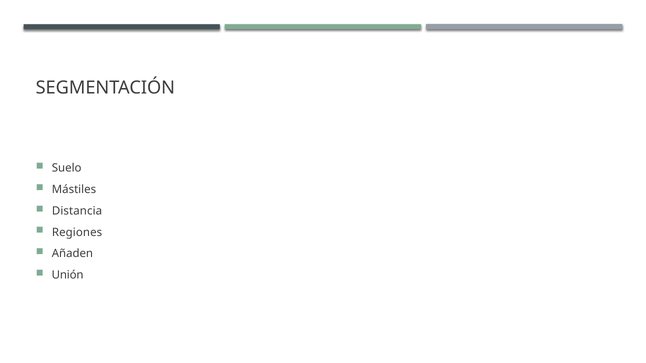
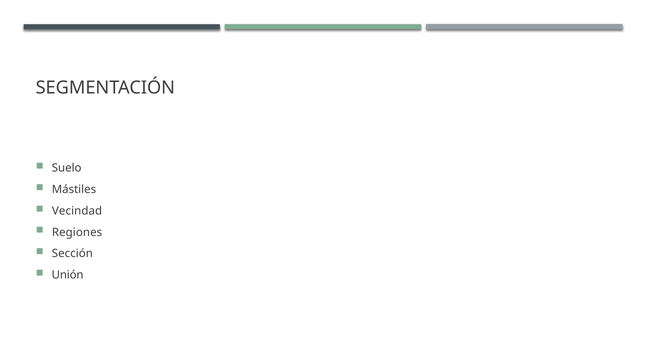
Distancia: Distancia -> Vecindad
Añaden: Añaden -> Sección
